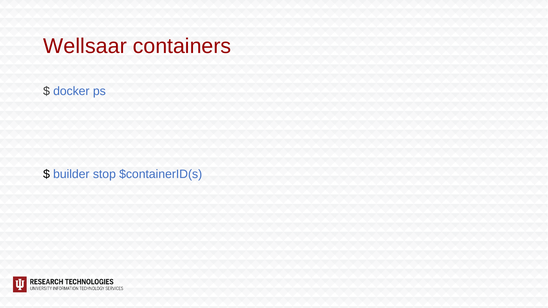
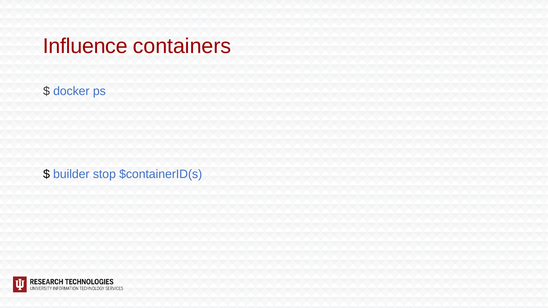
Wellsaar: Wellsaar -> Influence
